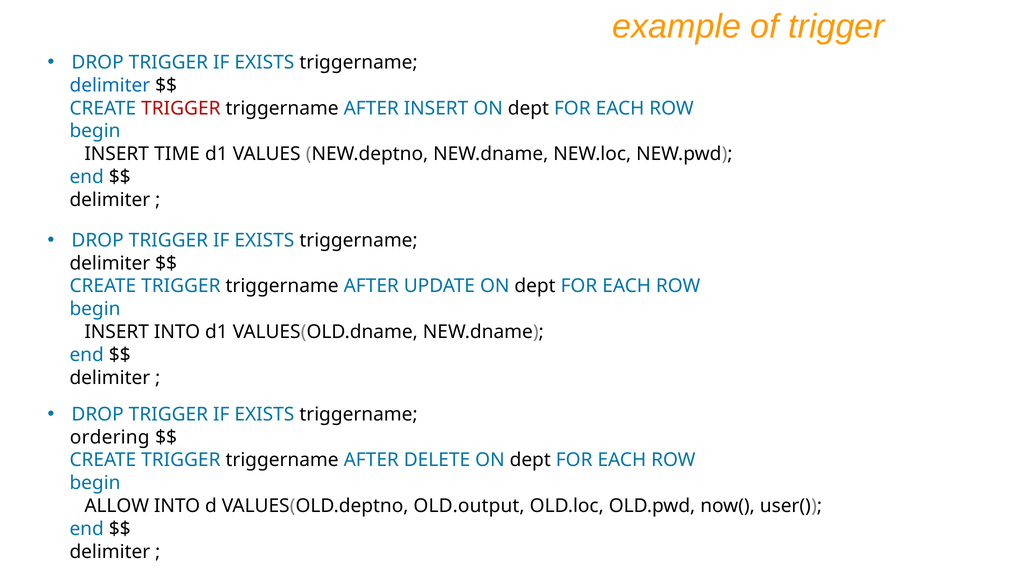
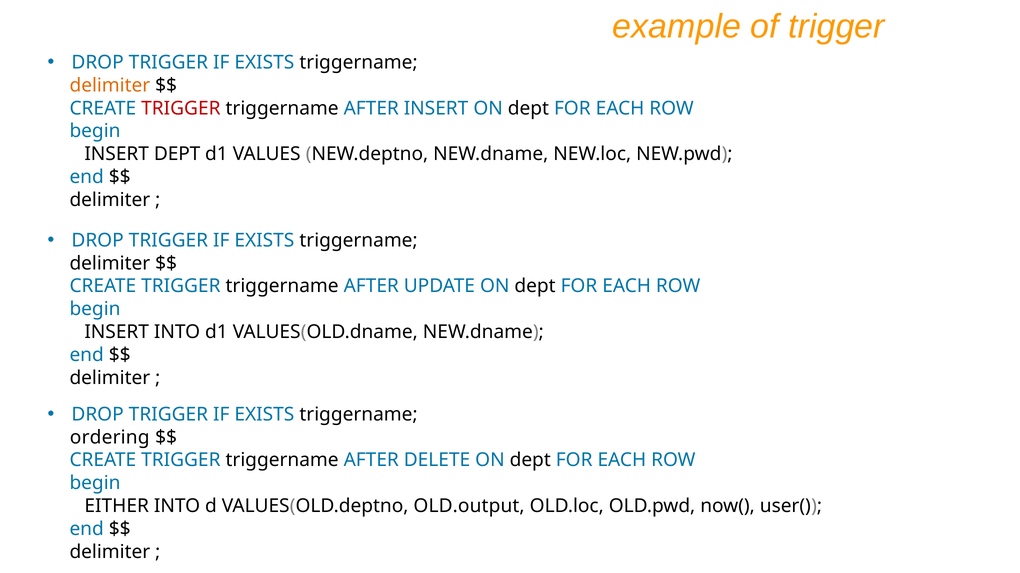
delimiter at (110, 85) colour: blue -> orange
INSERT TIME: TIME -> DEPT
ALLOW: ALLOW -> EITHER
